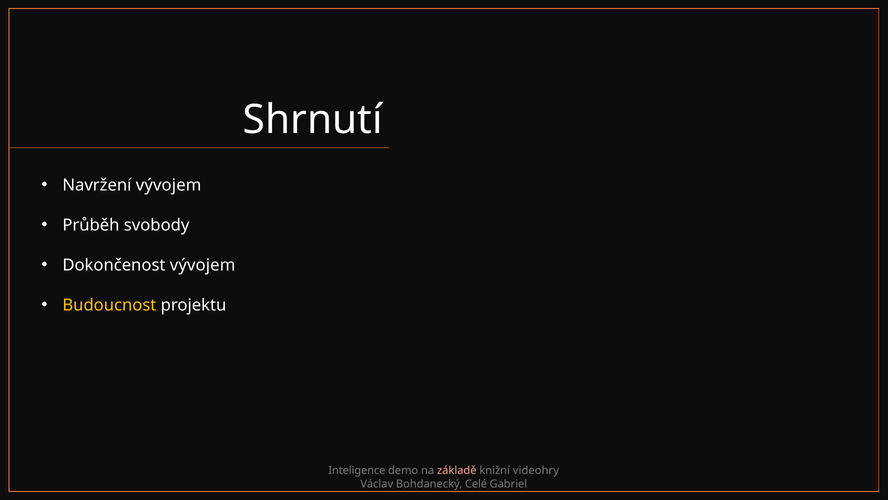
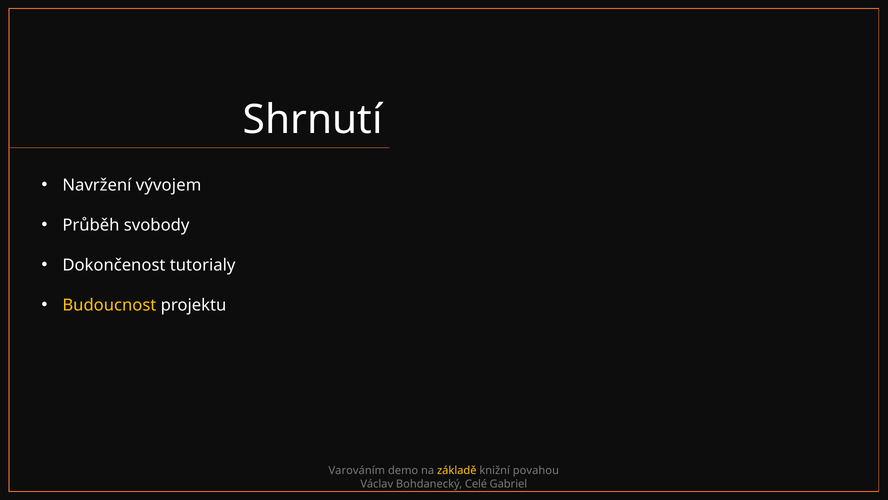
Dokončenost vývojem: vývojem -> tutorialy
Inteligence: Inteligence -> Varováním
základě colour: pink -> yellow
videohry: videohry -> povahou
